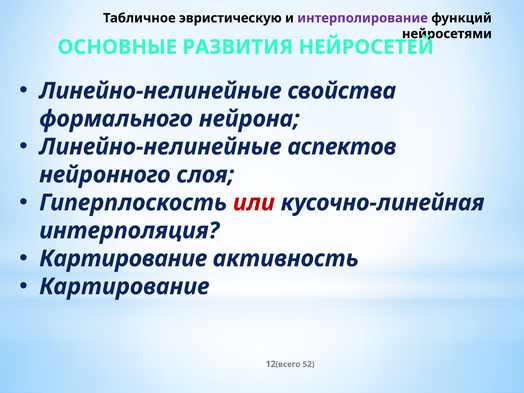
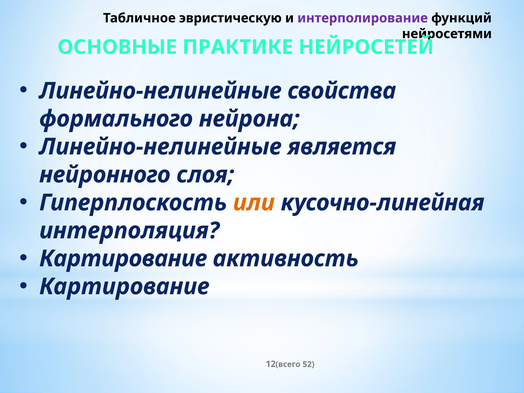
РАЗВИТИЯ: РАЗВИТИЯ -> ПРАКТИКЕ
аспектов: аспектов -> является
или colour: red -> orange
